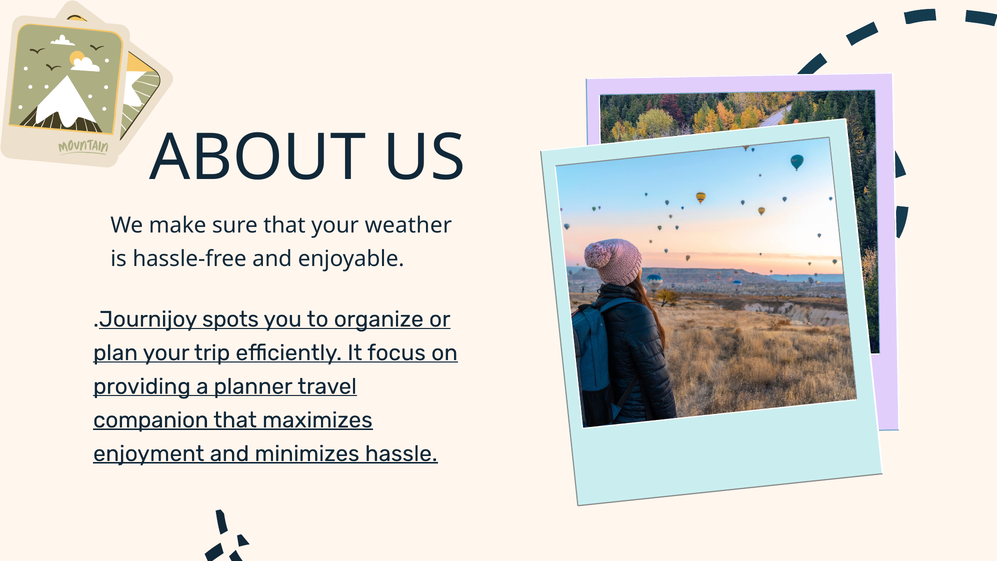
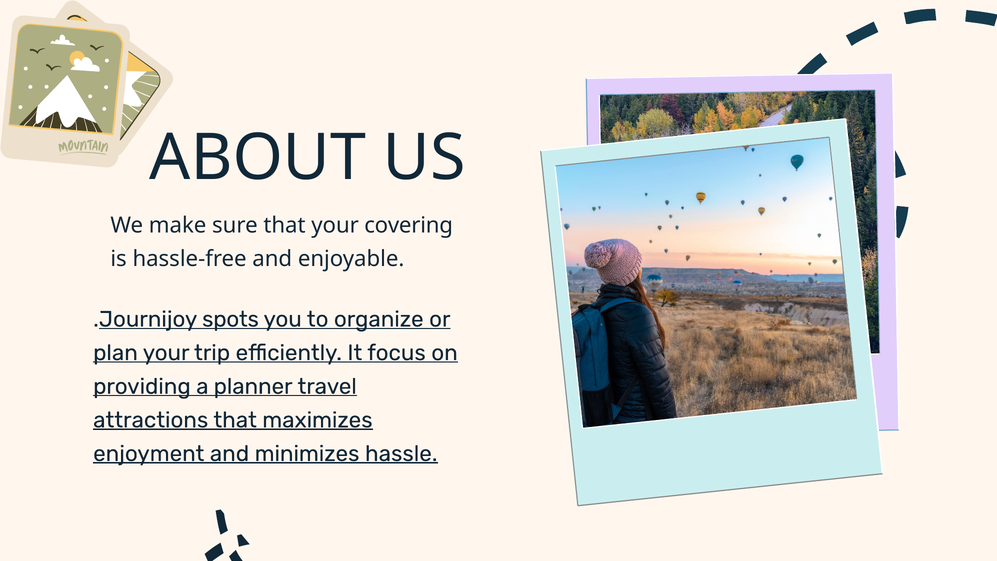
weather: weather -> covering
companion: companion -> attractions
